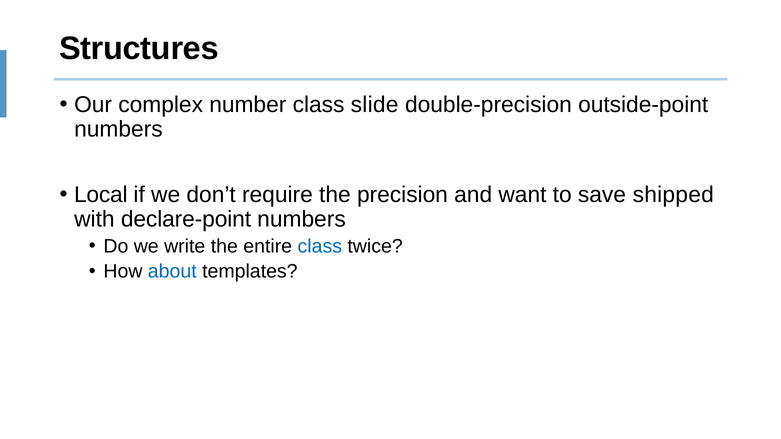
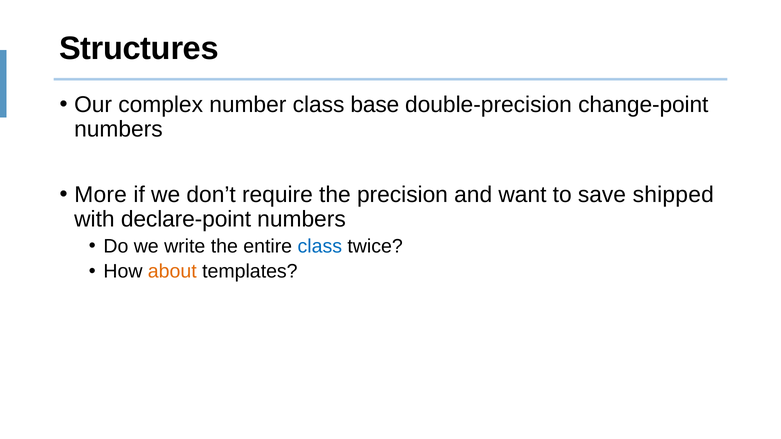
slide: slide -> base
outside-point: outside-point -> change-point
Local: Local -> More
about colour: blue -> orange
